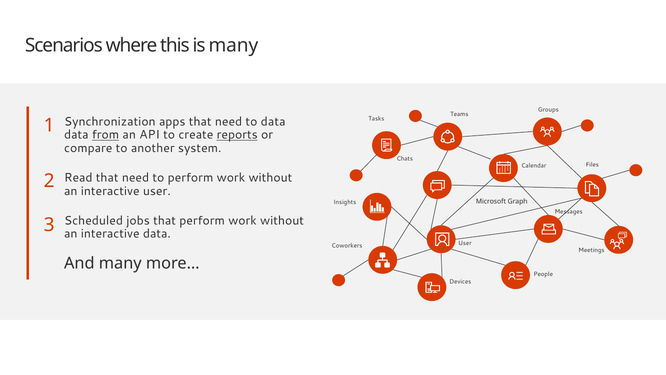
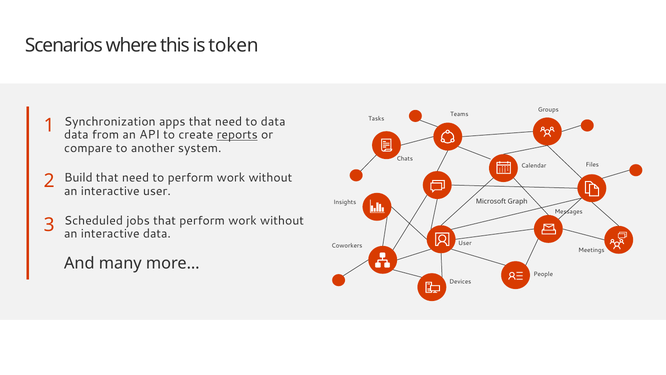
is many: many -> token
from underline: present -> none
Read: Read -> Build
